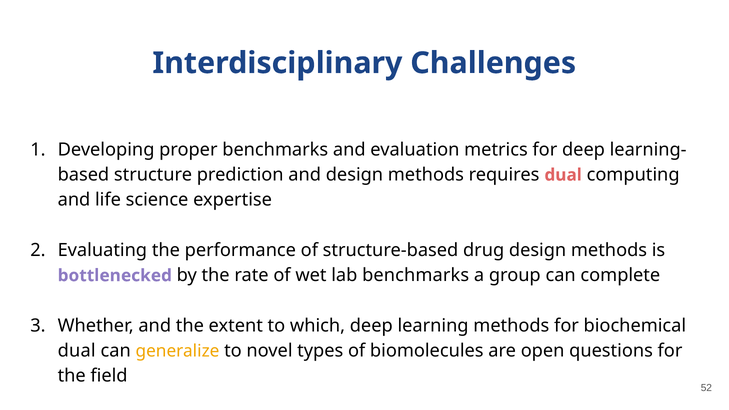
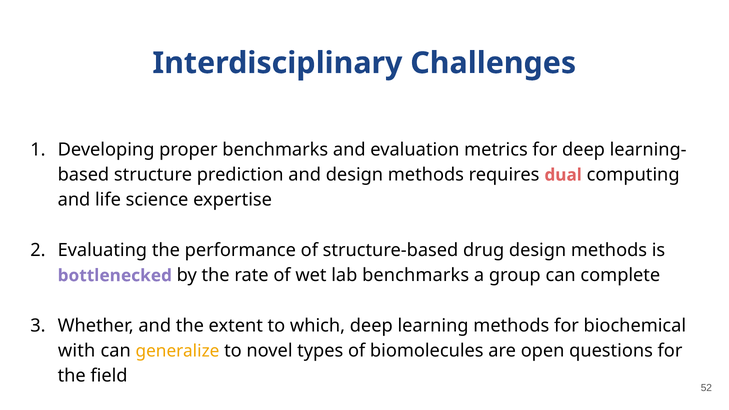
dual at (77, 351): dual -> with
